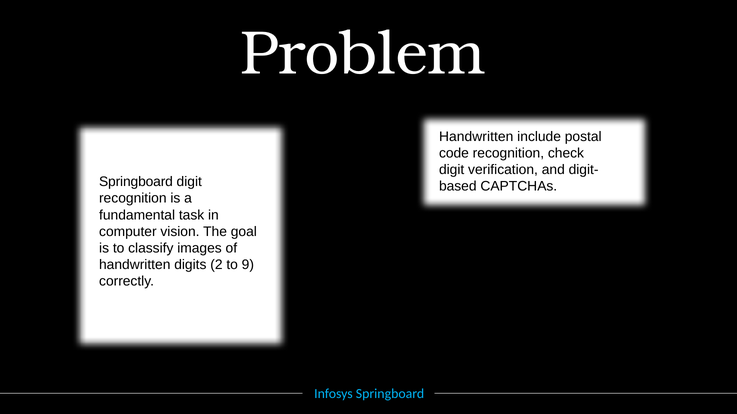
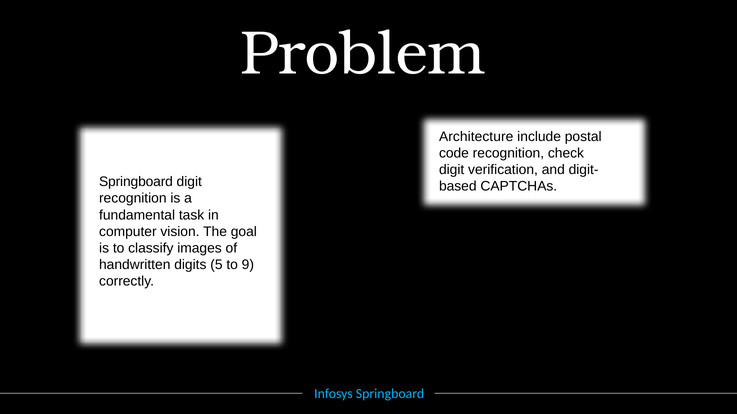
Handwritten at (476, 137): Handwritten -> Architecture
2: 2 -> 5
